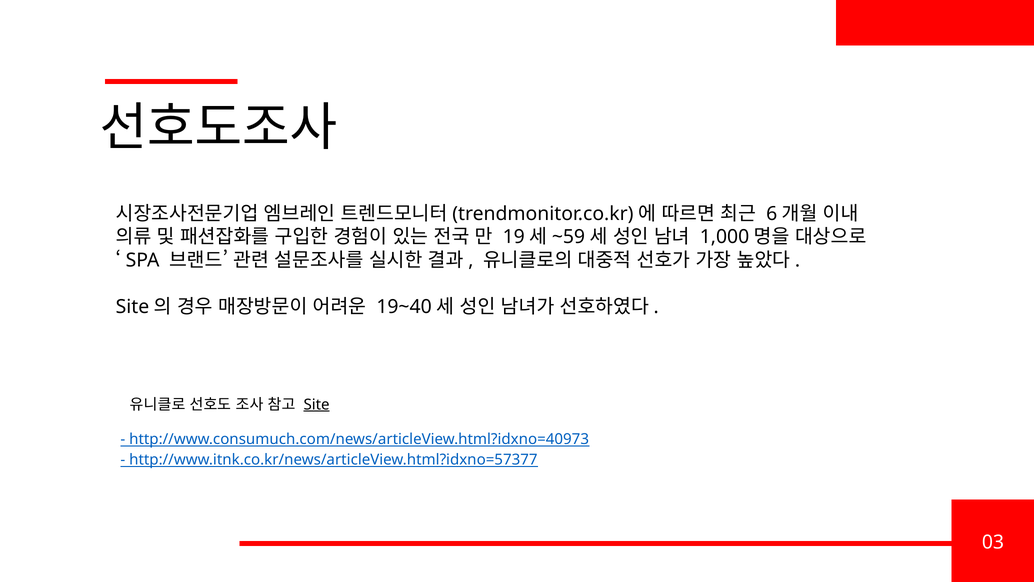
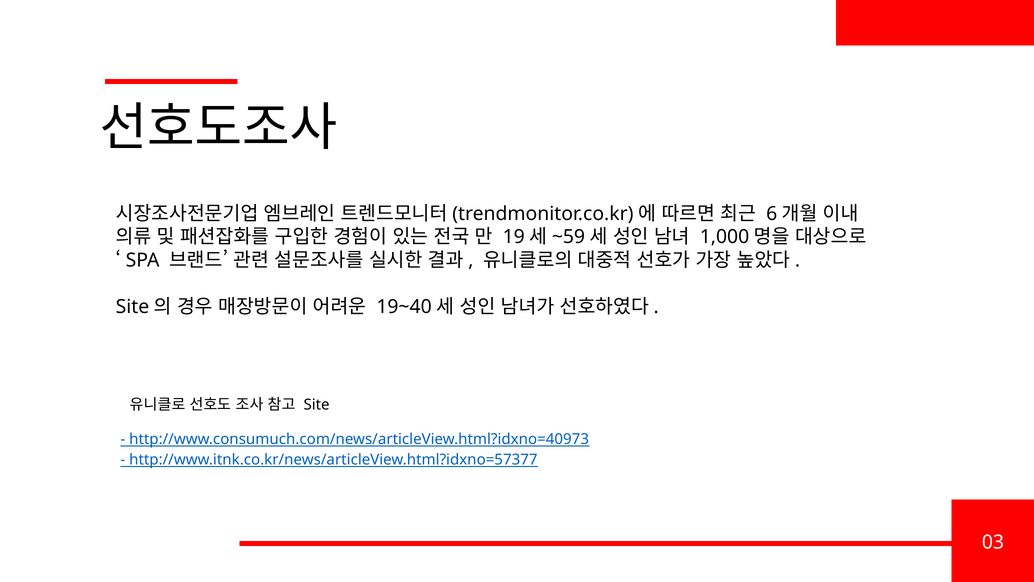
Site underline: present -> none
